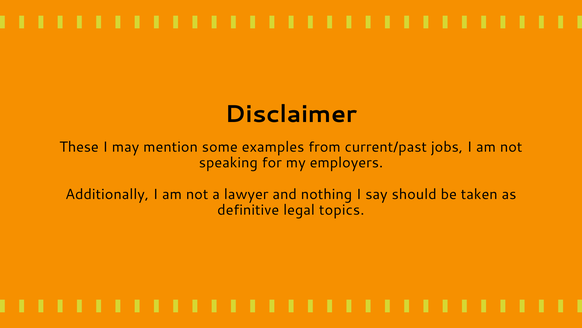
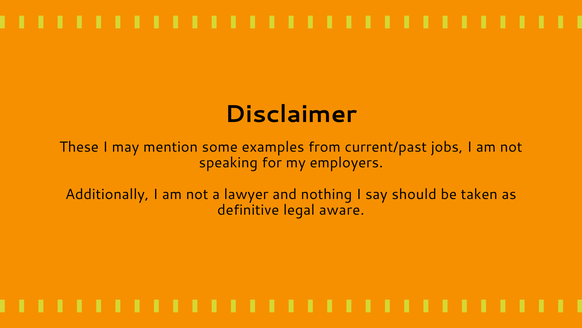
topics: topics -> aware
